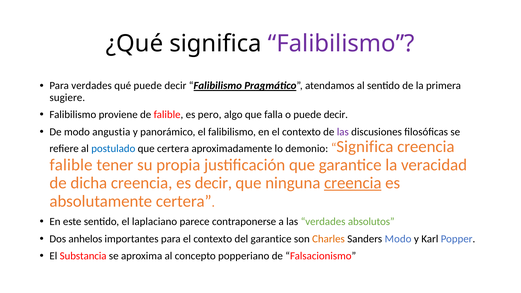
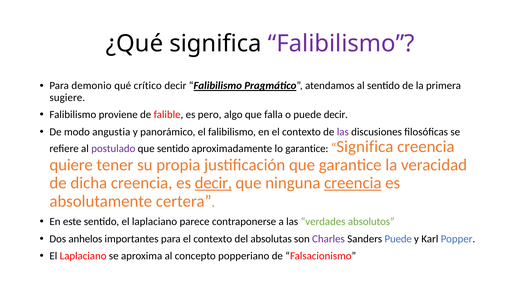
Para verdades: verdades -> demonio
qué puede: puede -> crítico
postulado colour: blue -> purple
que certera: certera -> sentido
lo demonio: demonio -> garantice
falible at (71, 165): falible -> quiere
decir at (213, 183) underline: none -> present
del garantice: garantice -> absolutas
Charles colour: orange -> purple
Sanders Modo: Modo -> Puede
Substancia at (83, 256): Substancia -> Laplaciano
